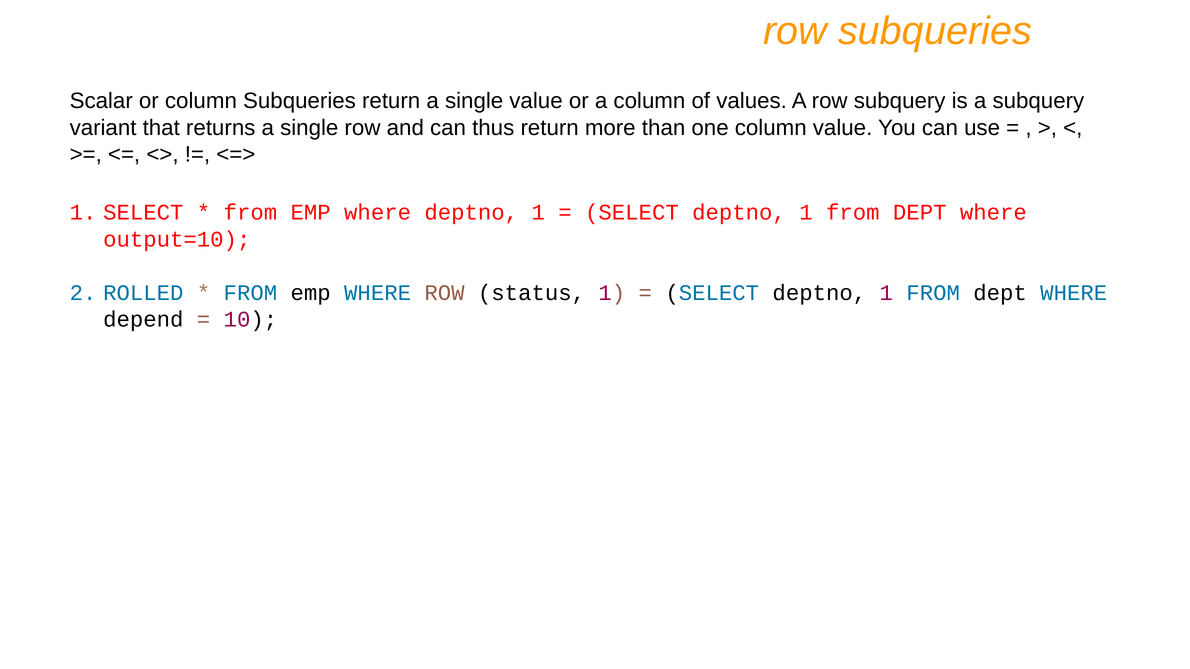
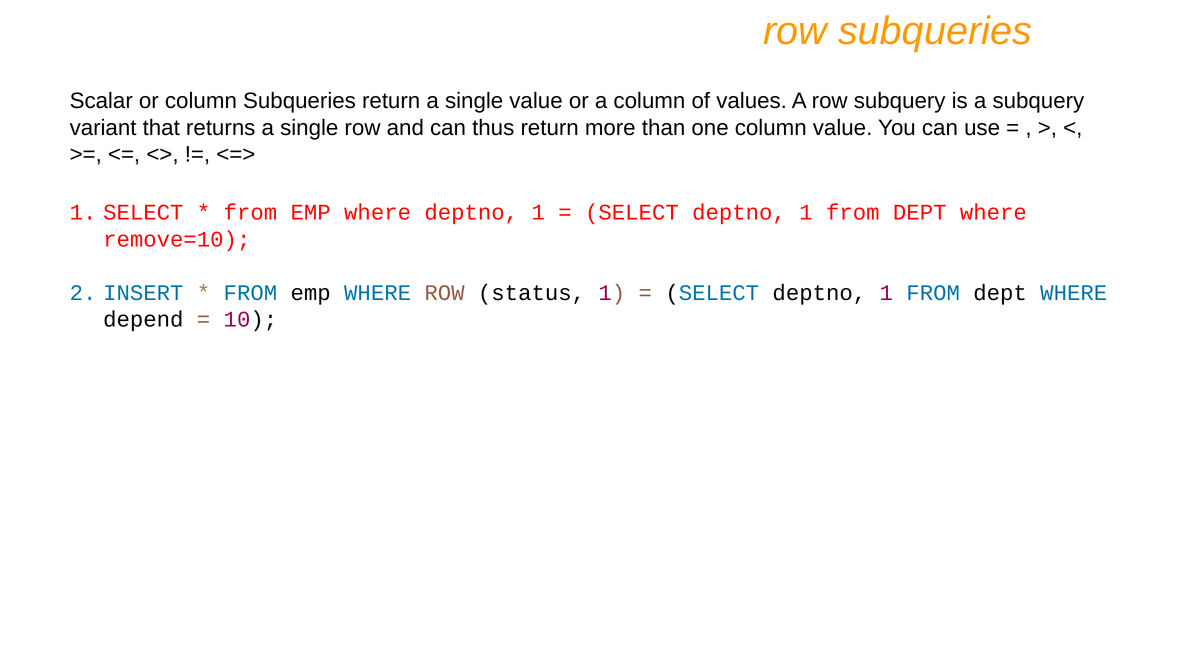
output=10: output=10 -> remove=10
ROLLED: ROLLED -> INSERT
